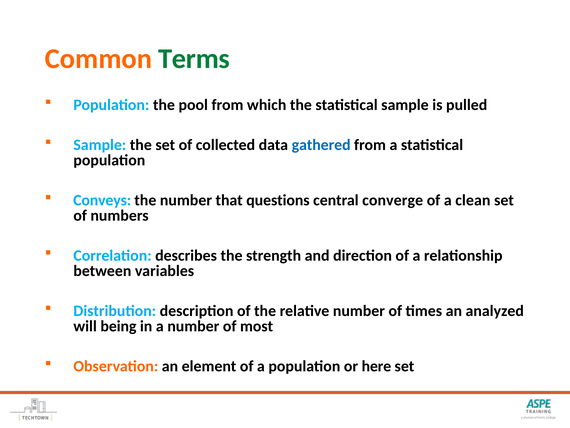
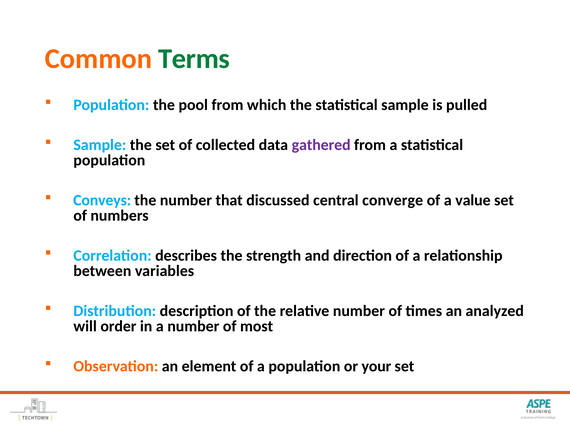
gathered colour: blue -> purple
questions: questions -> discussed
clean: clean -> value
being: being -> order
here: here -> your
